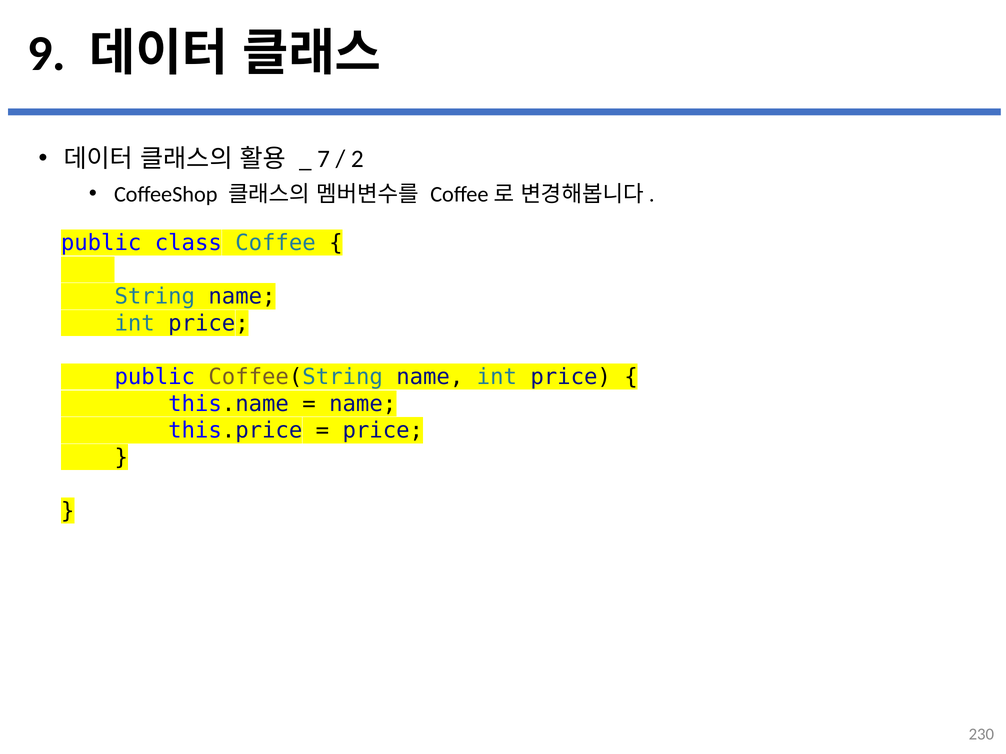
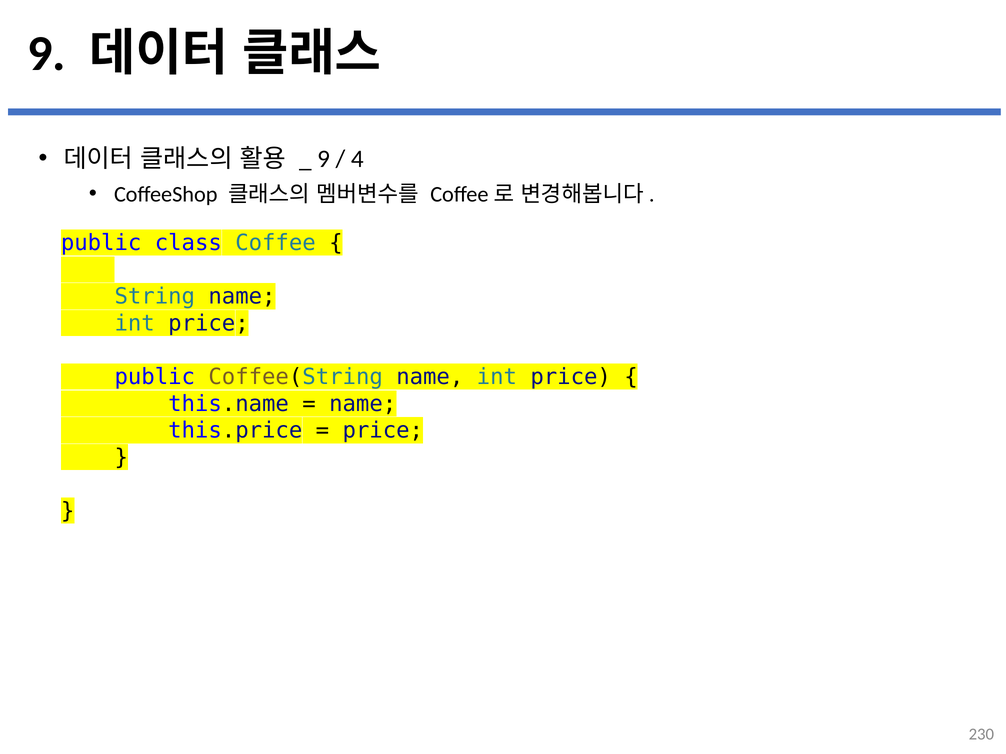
7 at (324, 159): 7 -> 9
2: 2 -> 4
